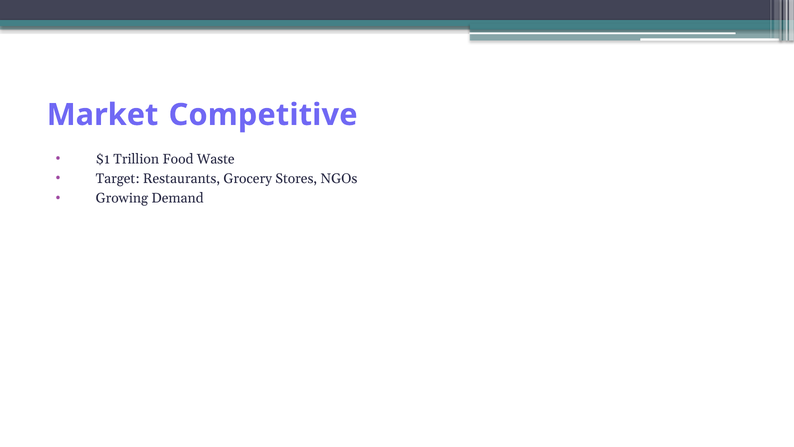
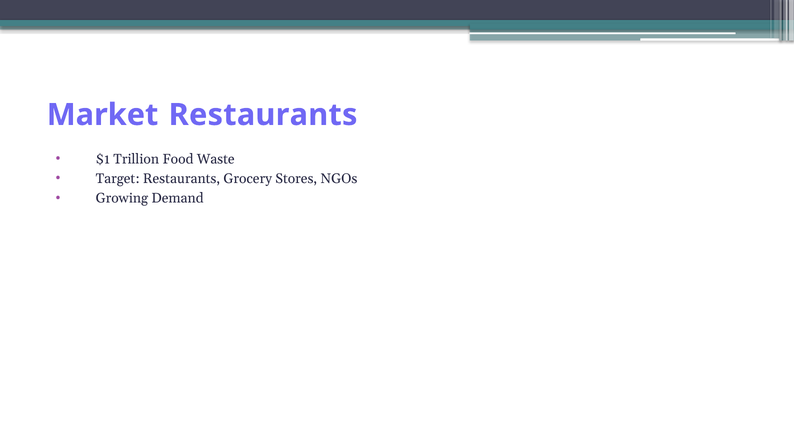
Market Competitive: Competitive -> Restaurants
